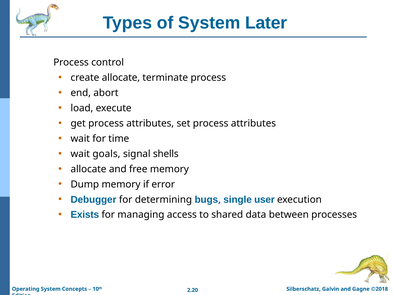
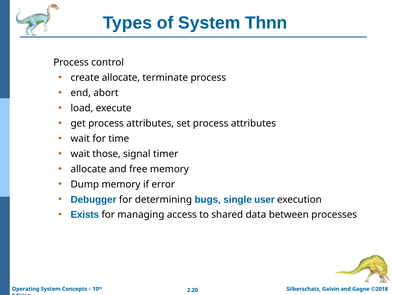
Later: Later -> Thnn
goals: goals -> those
shells: shells -> timer
